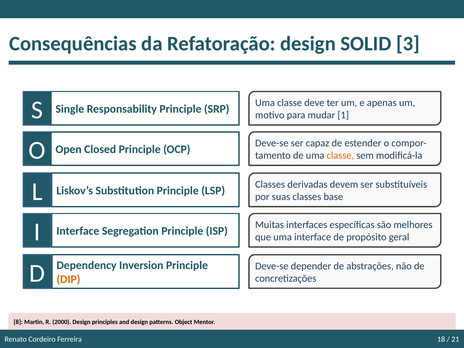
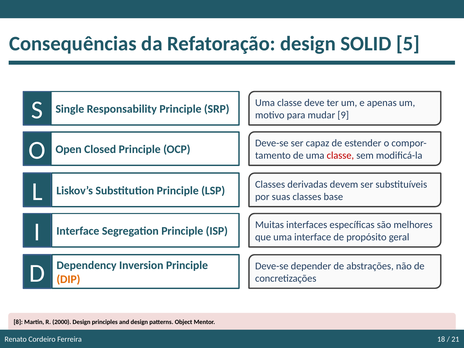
3: 3 -> 5
1: 1 -> 9
classe at (340, 156) colour: orange -> red
